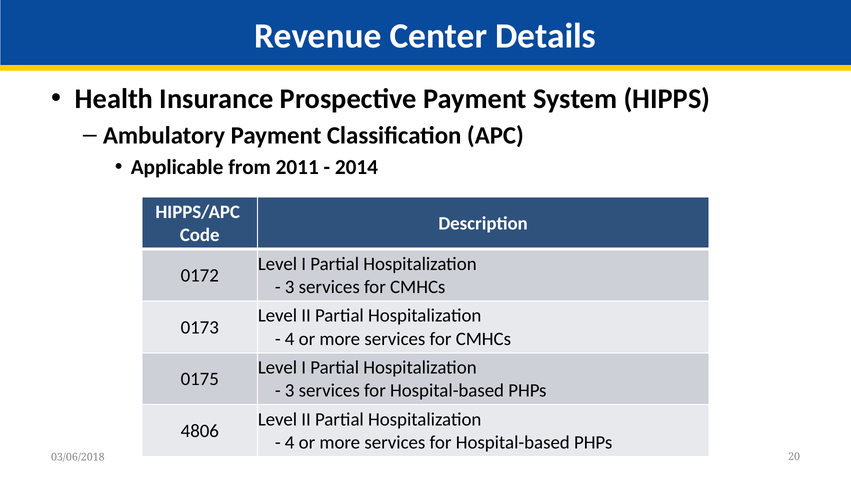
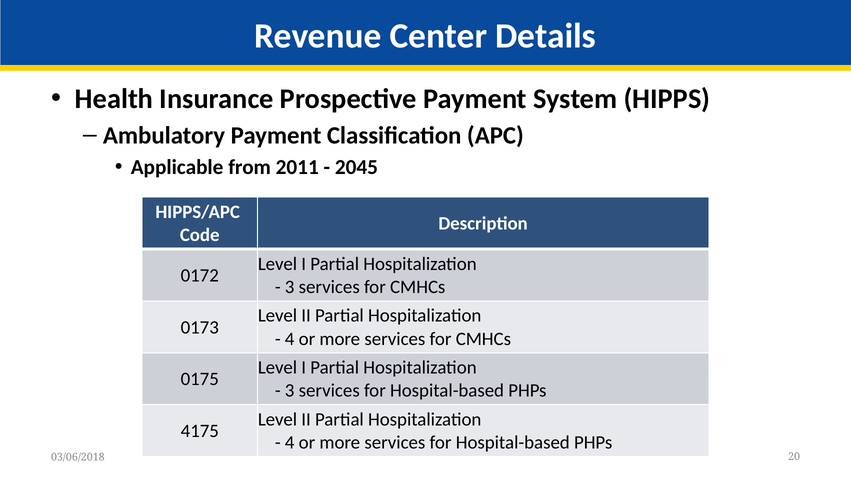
2014: 2014 -> 2045
4806: 4806 -> 4175
